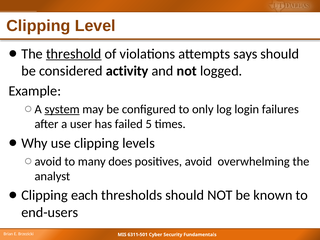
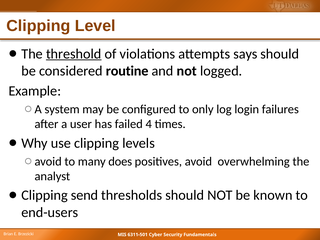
activity: activity -> routine
system underline: present -> none
5: 5 -> 4
each: each -> send
